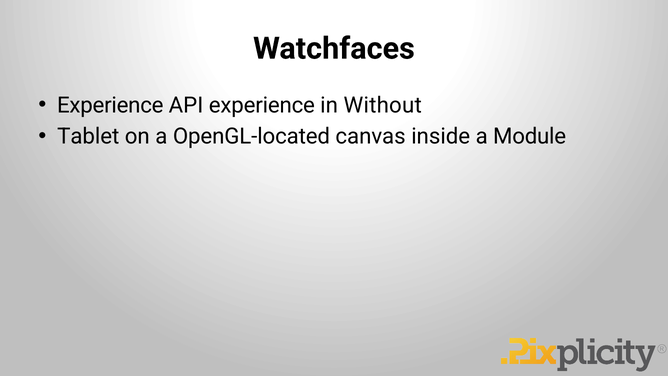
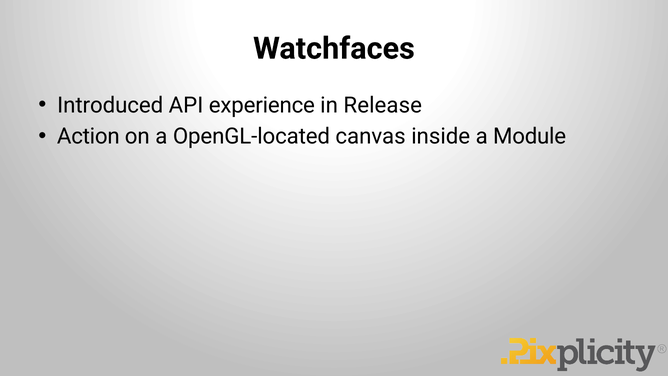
Experience at (110, 105): Experience -> Introduced
Without: Without -> Release
Tablet: Tablet -> Action
